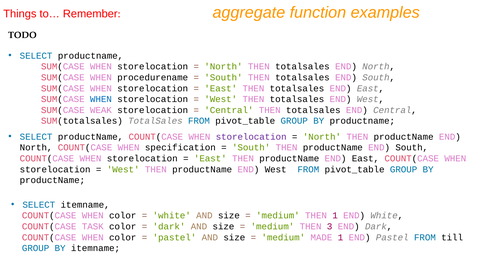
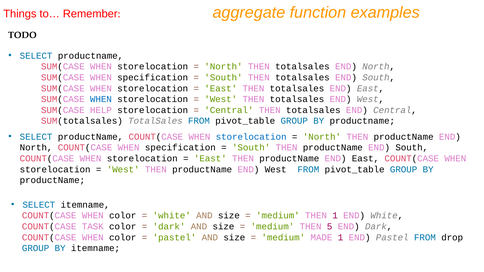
SUM(CASE WHEN procedurename: procedurename -> specification
WEAK: WEAK -> HELP
storelocation at (251, 137) colour: purple -> blue
3: 3 -> 5
till: till -> drop
